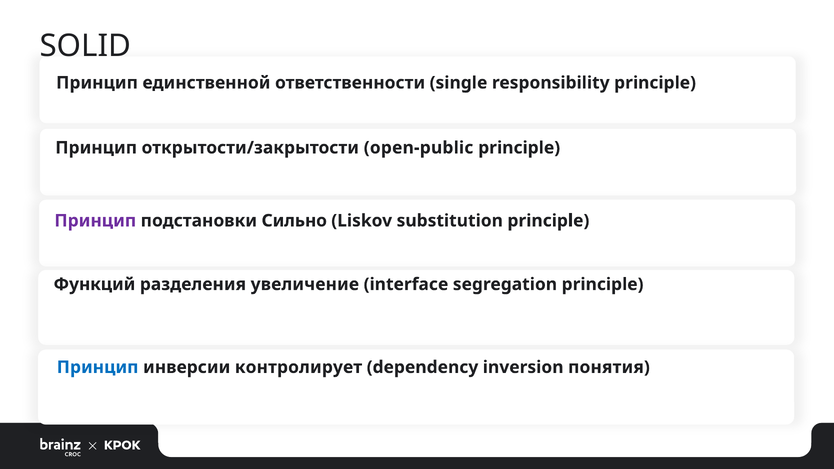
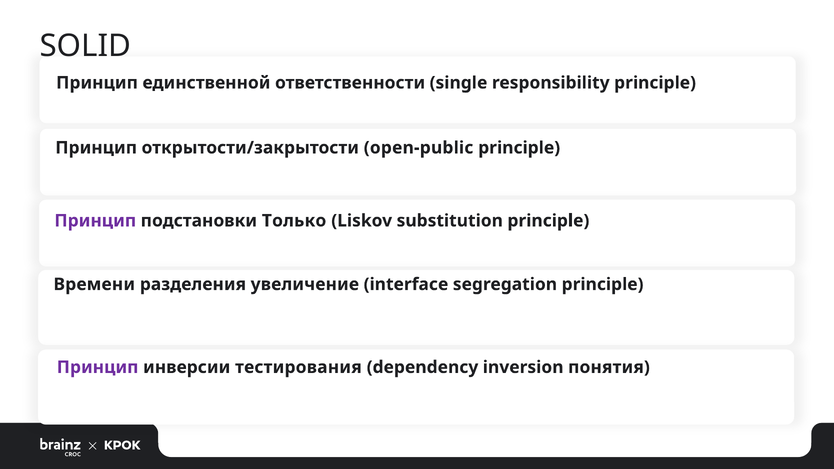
Сильно: Сильно -> Только
Функций: Функций -> Времени
Принцип at (98, 367) colour: blue -> purple
контролирует: контролирует -> тестирования
